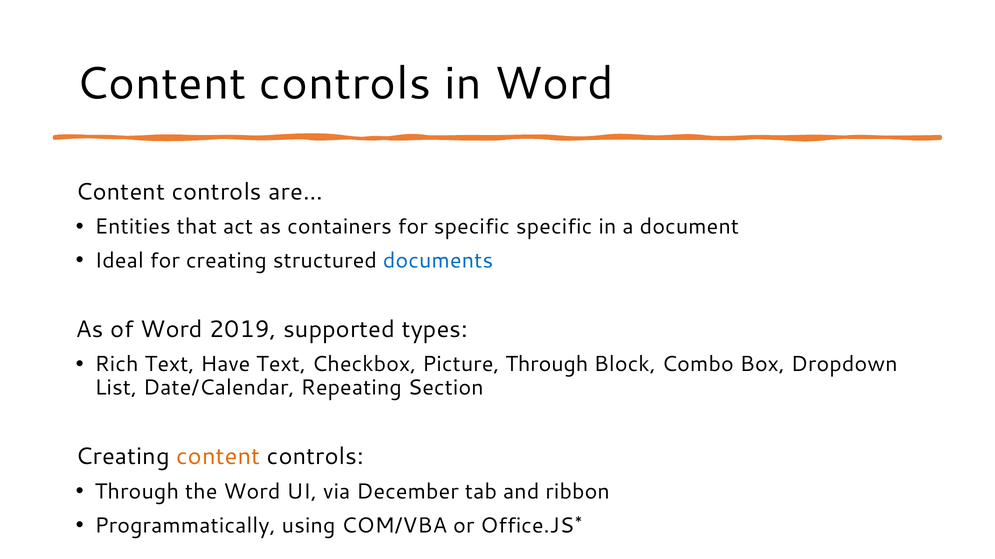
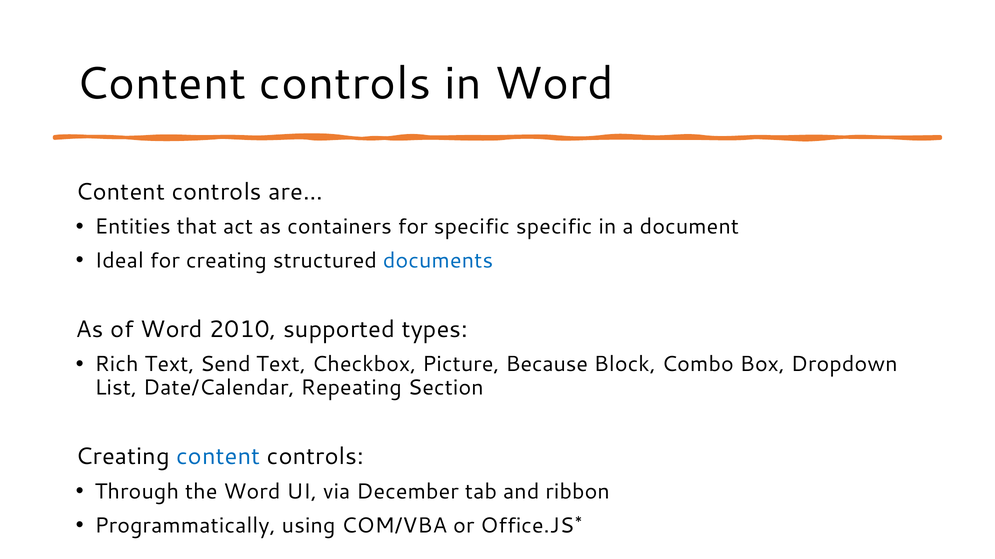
2019: 2019 -> 2010
Have: Have -> Send
Picture Through: Through -> Because
content at (218, 457) colour: orange -> blue
